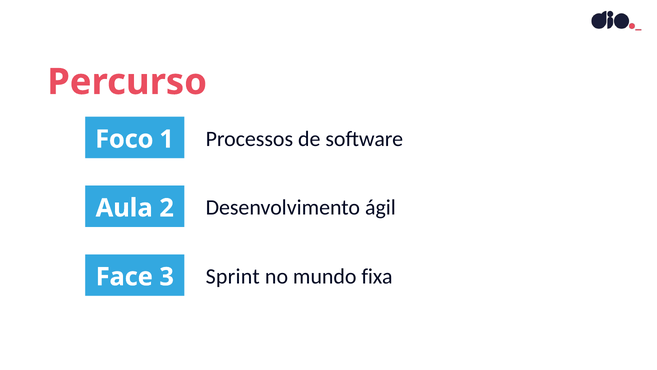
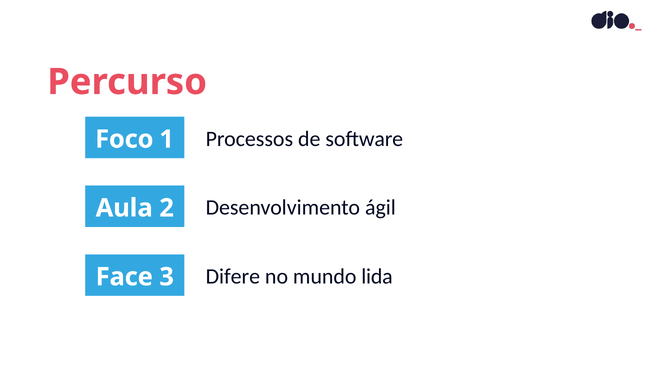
Sprint: Sprint -> Difere
fixa: fixa -> lida
